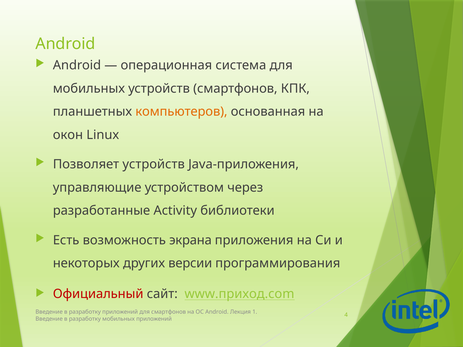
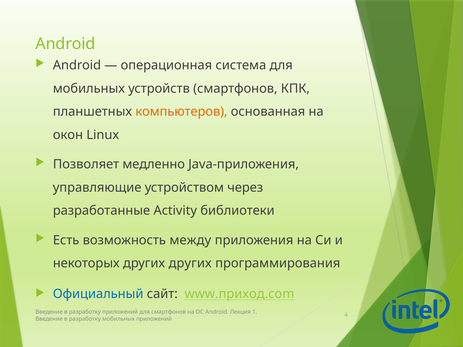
Позволяет устройств: устройств -> медленно
экрана: экрана -> между
других версии: версии -> других
Официальный colour: red -> blue
